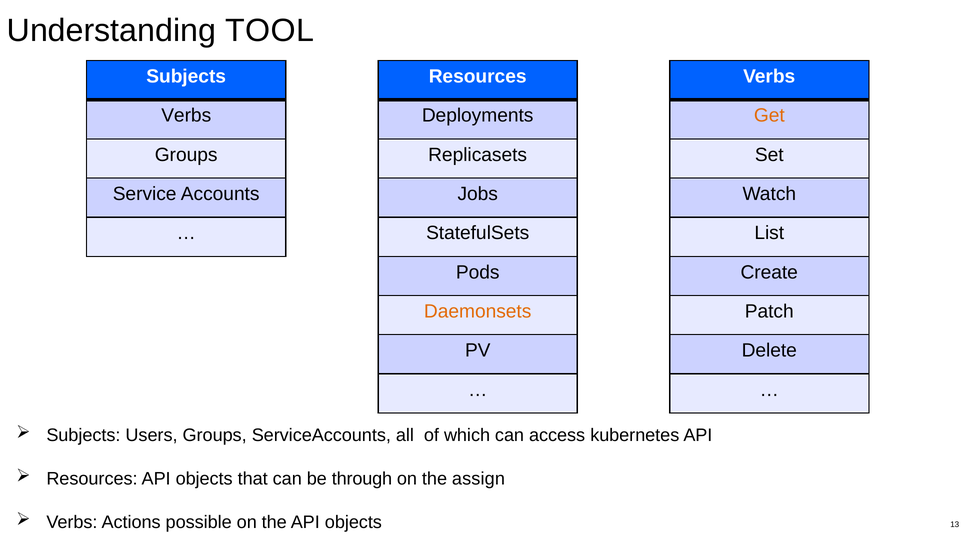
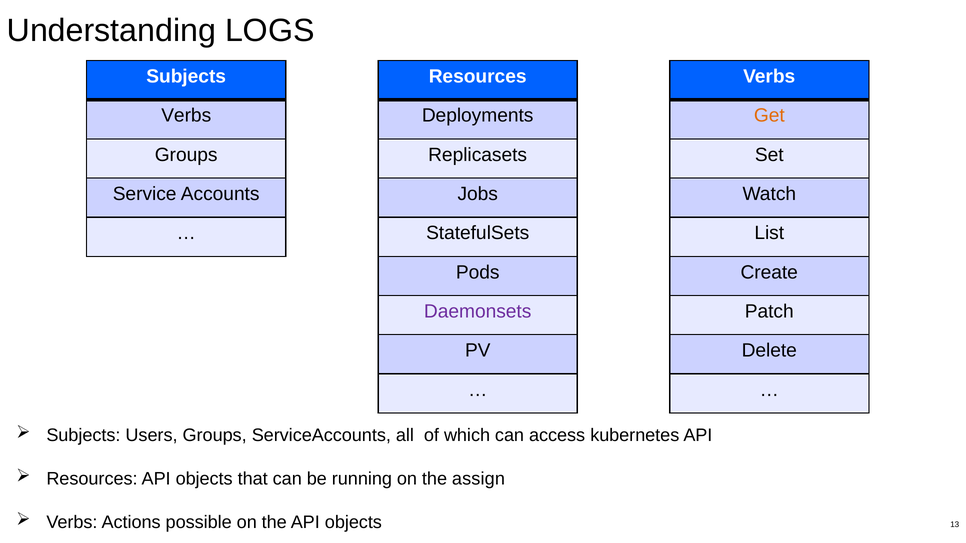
TOOL: TOOL -> LOGS
Daemonsets colour: orange -> purple
through: through -> running
